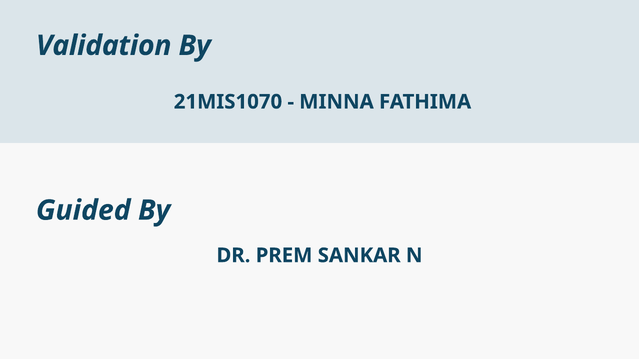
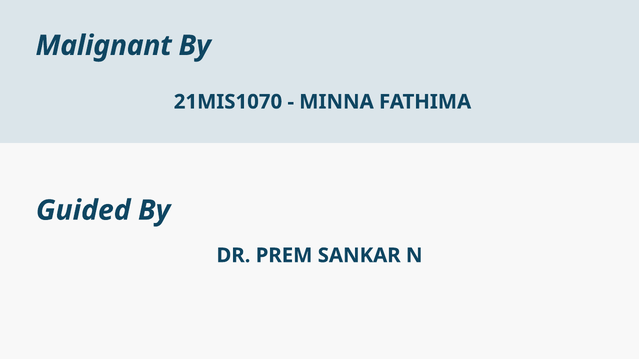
Validation: Validation -> Malignant
